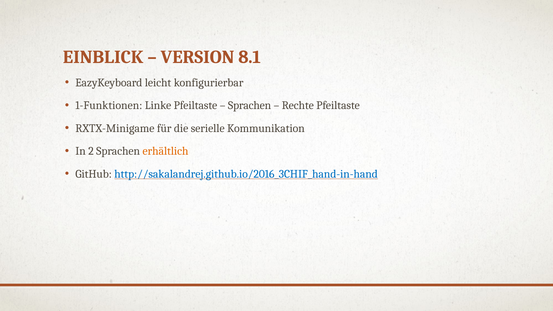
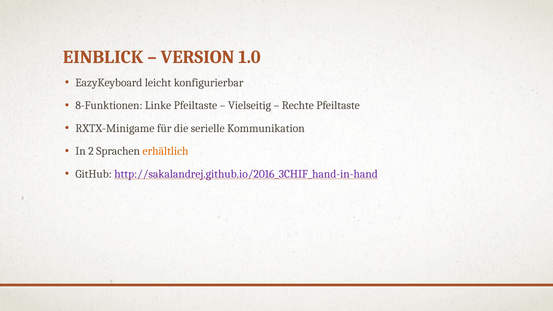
8.1: 8.1 -> 1.0
1-Funktionen: 1-Funktionen -> 8-Funktionen
Sprachen at (250, 105): Sprachen -> Vielseitig
http://sakalandrej.github.io/2016_3CHIF_hand-in-hand colour: blue -> purple
